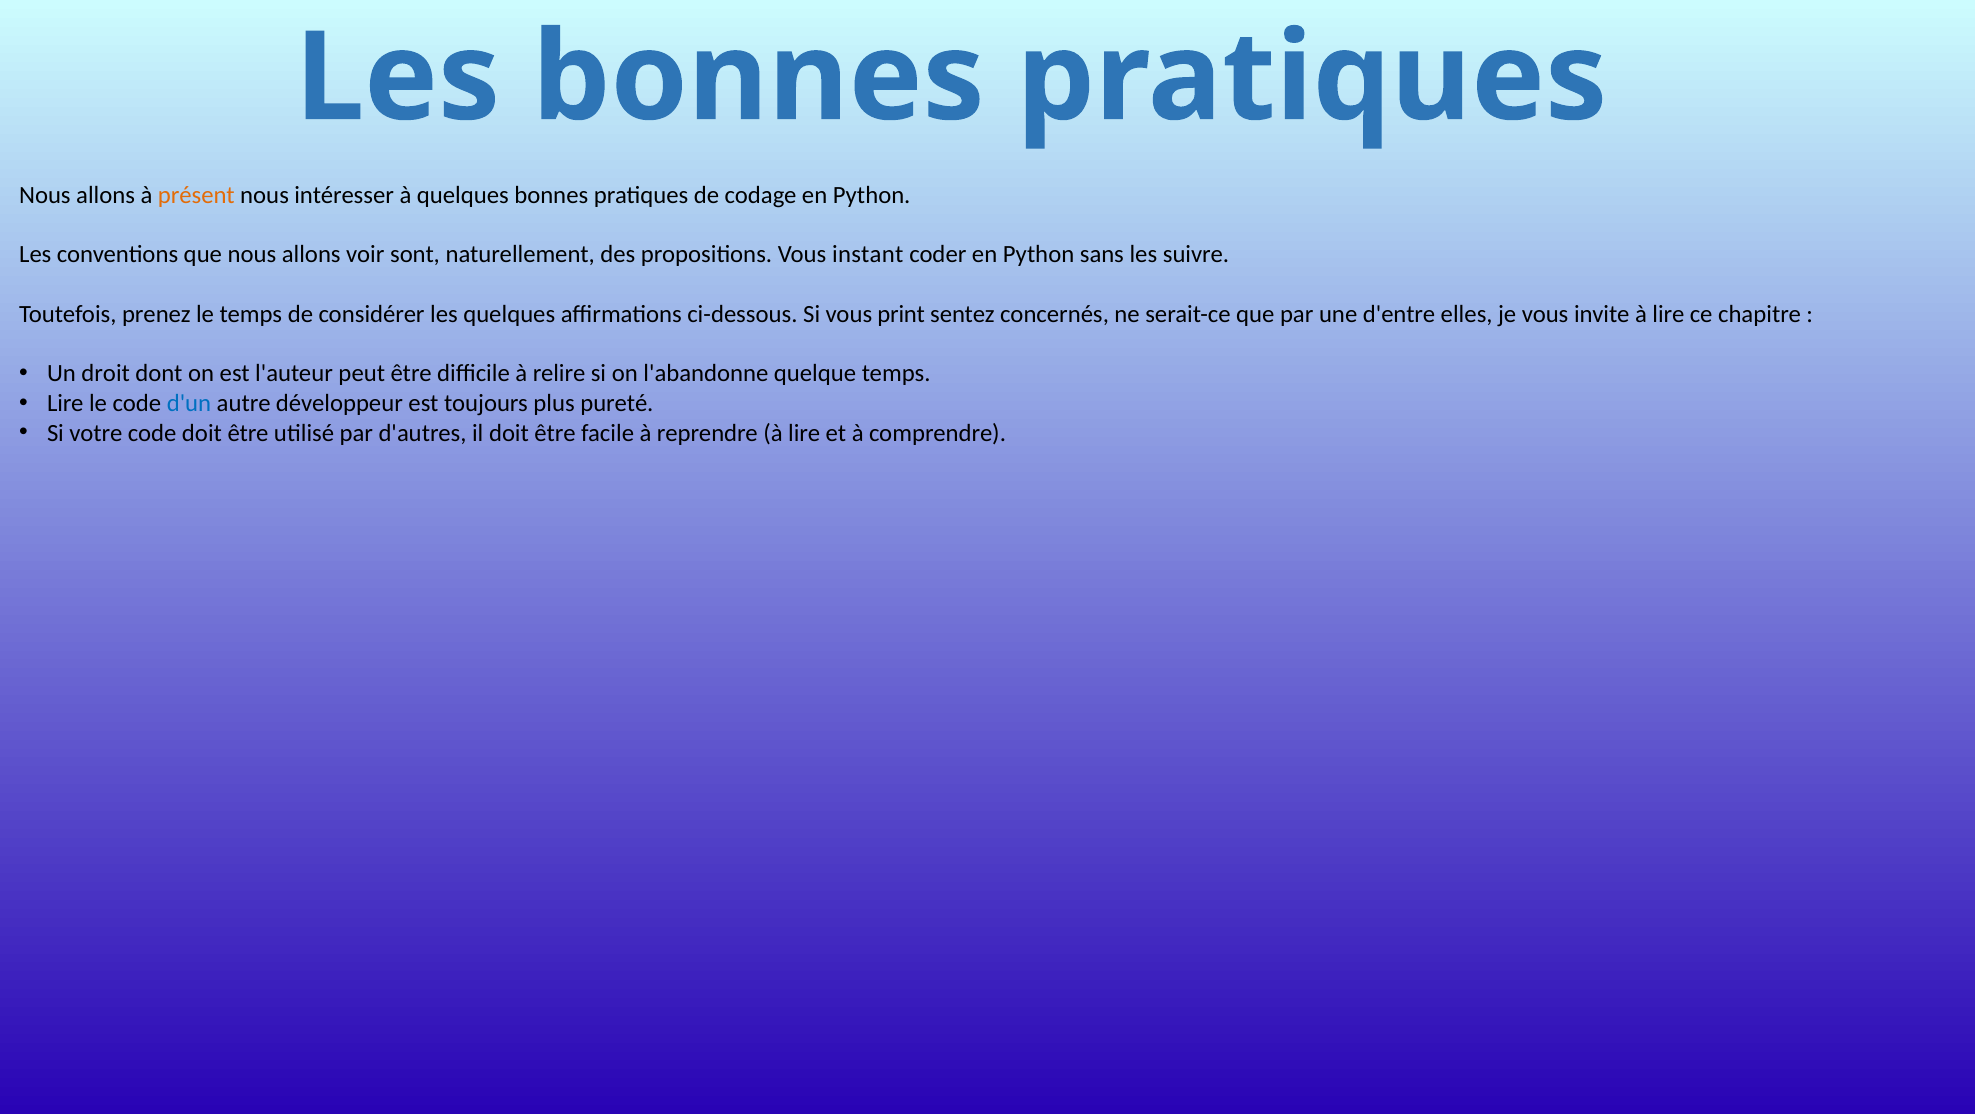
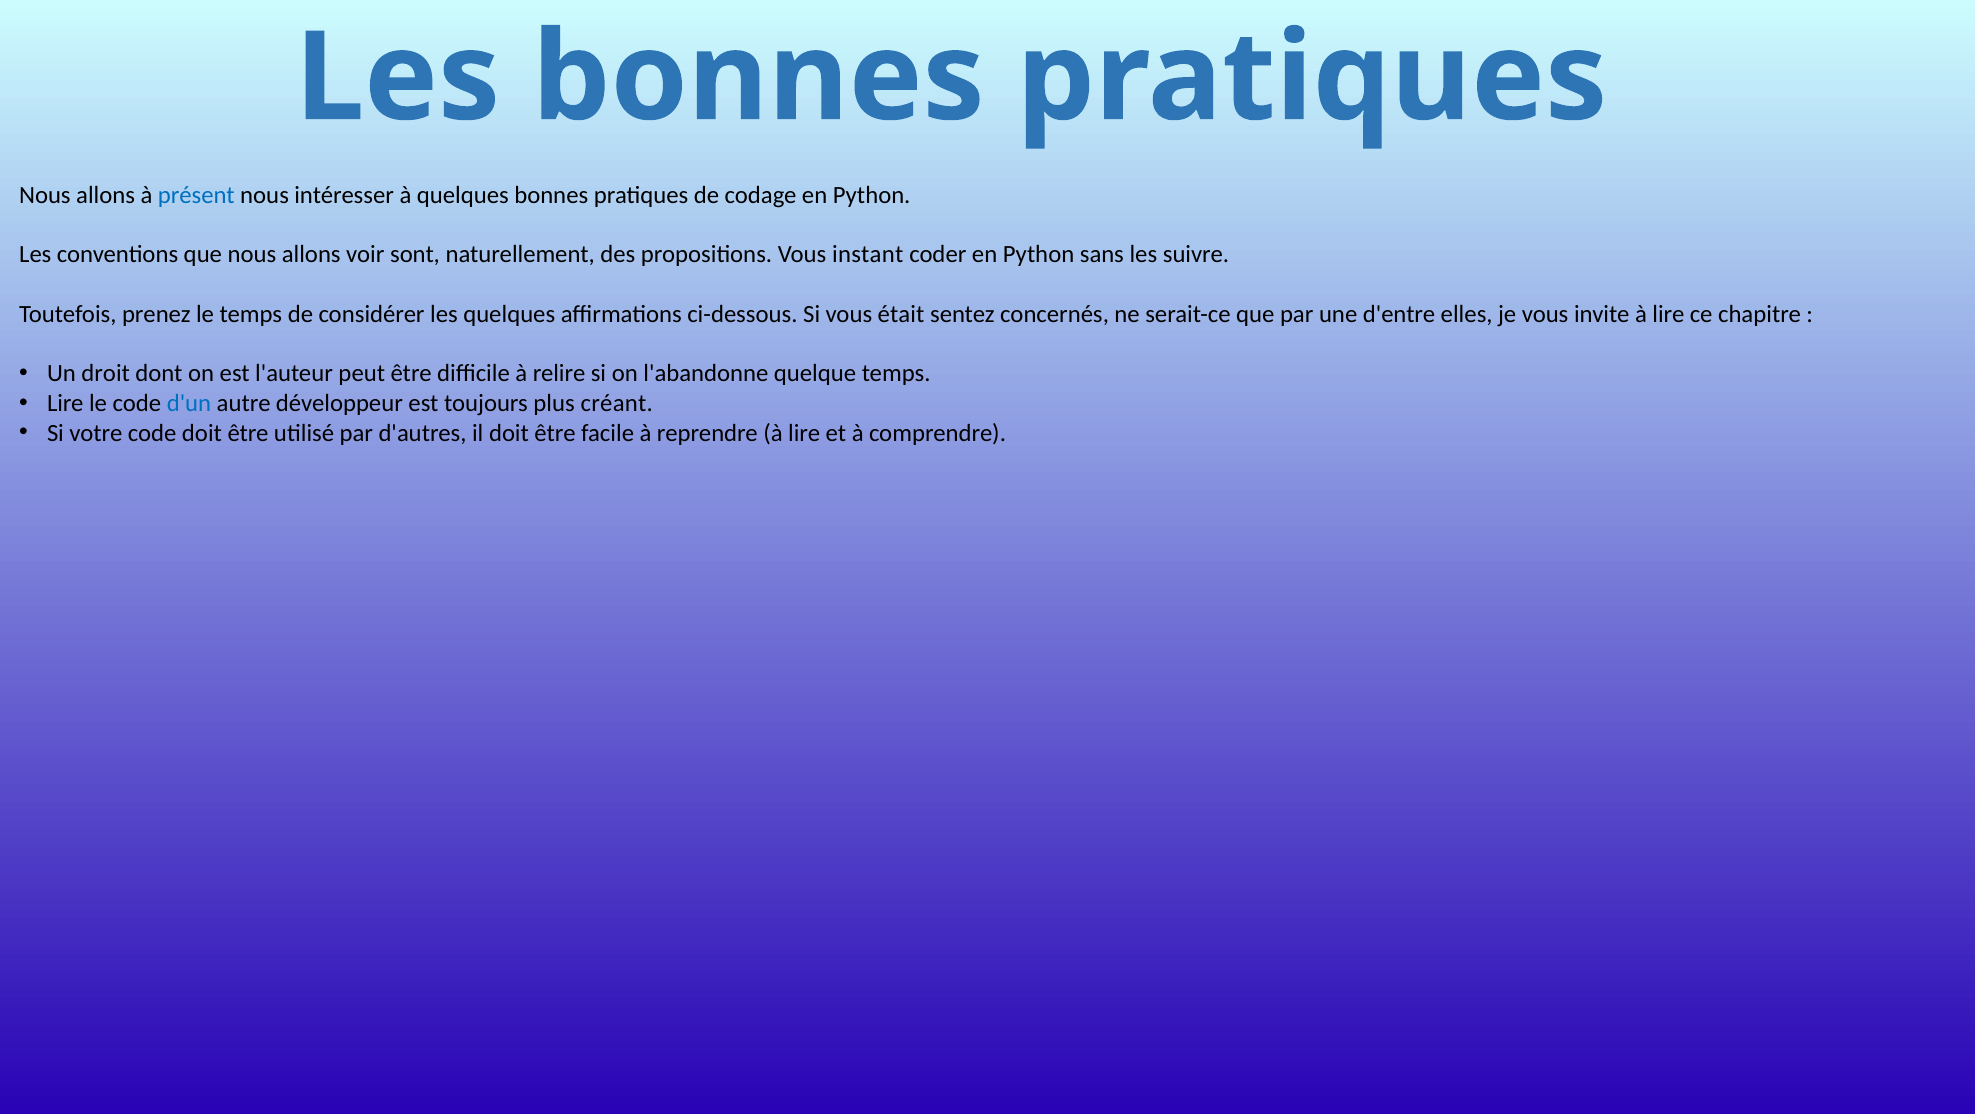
présent colour: orange -> blue
print: print -> était
pureté: pureté -> créant
